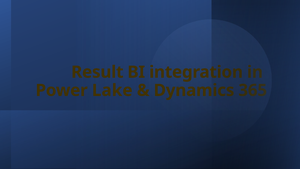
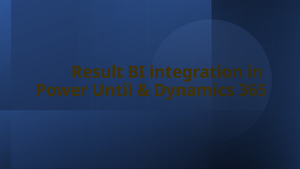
Lake: Lake -> Until
